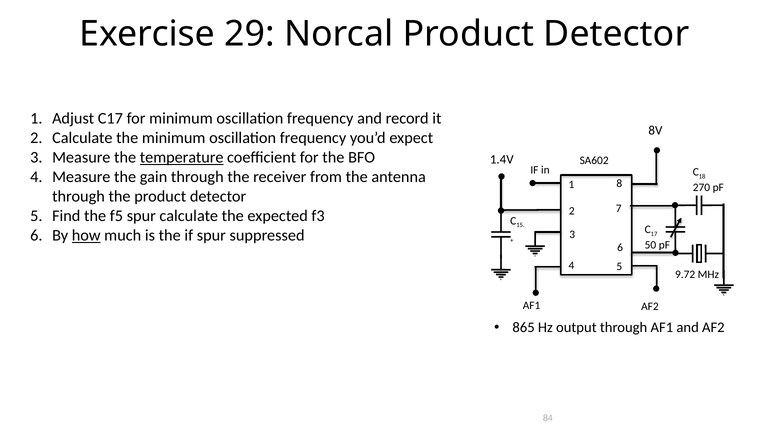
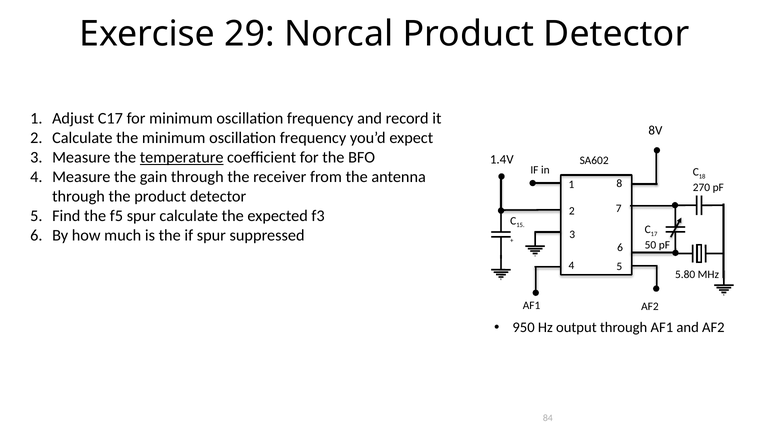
how underline: present -> none
9.72: 9.72 -> 5.80
865: 865 -> 950
